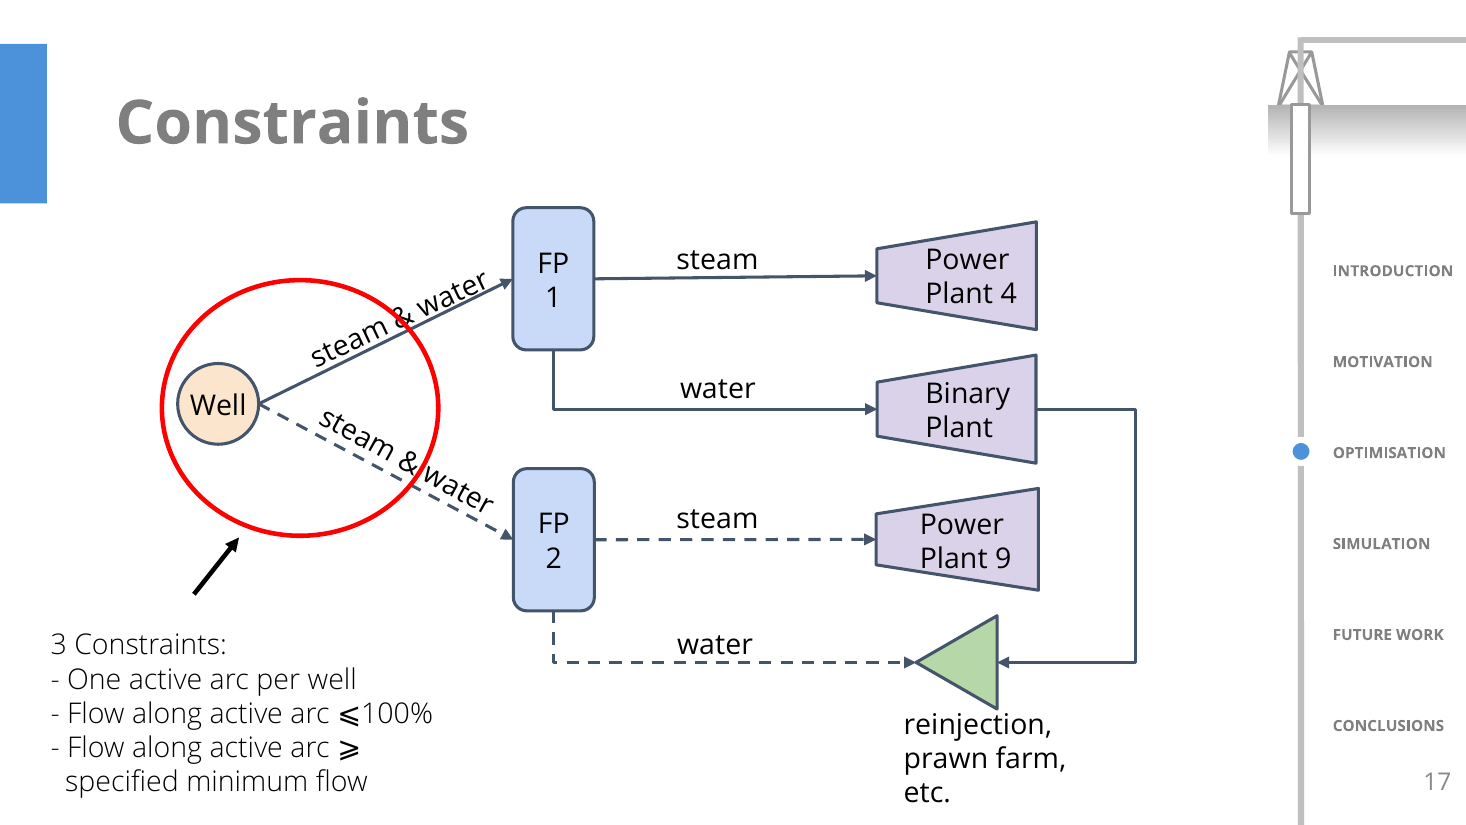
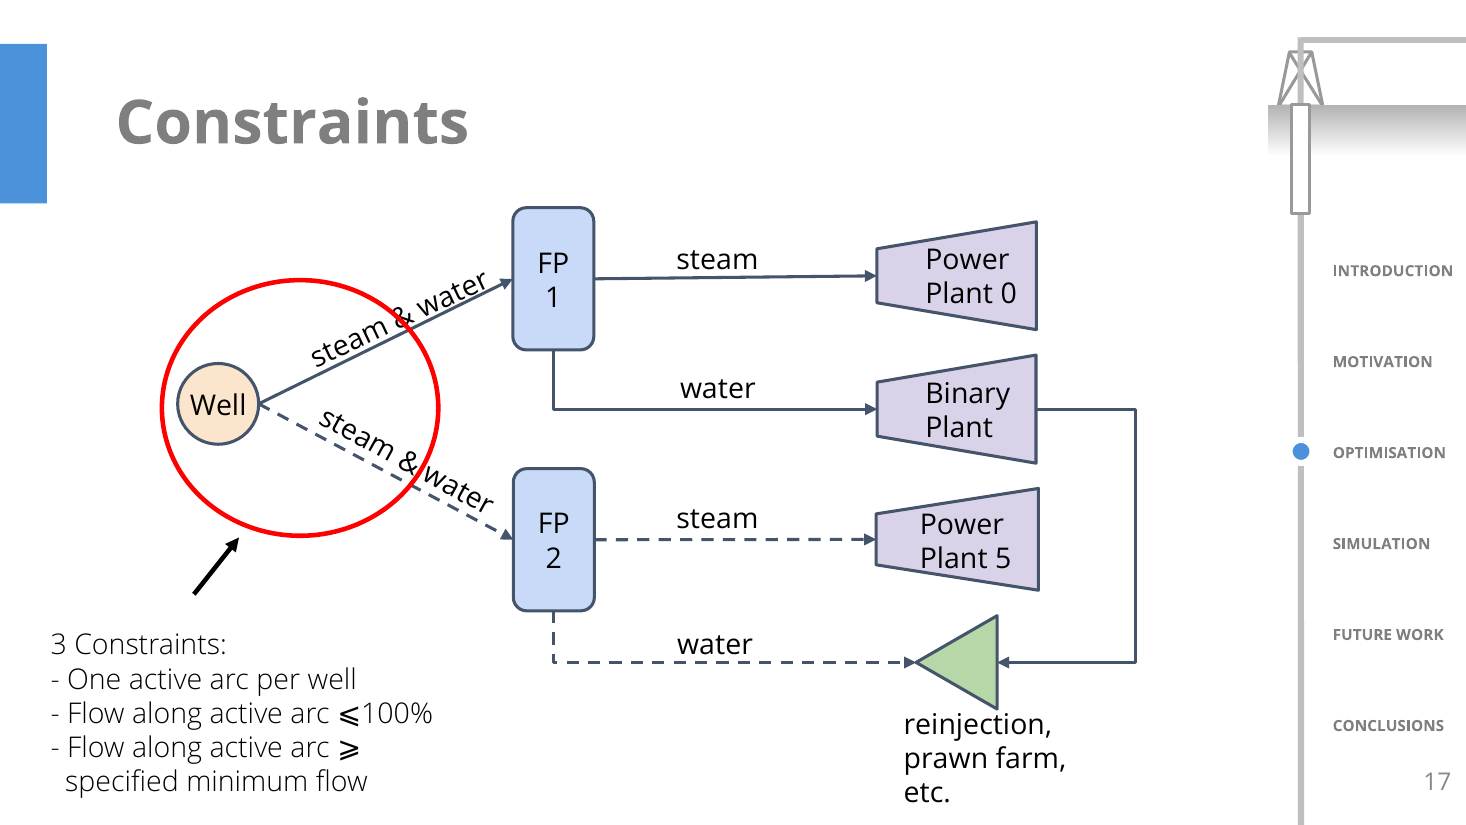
4: 4 -> 0
9: 9 -> 5
